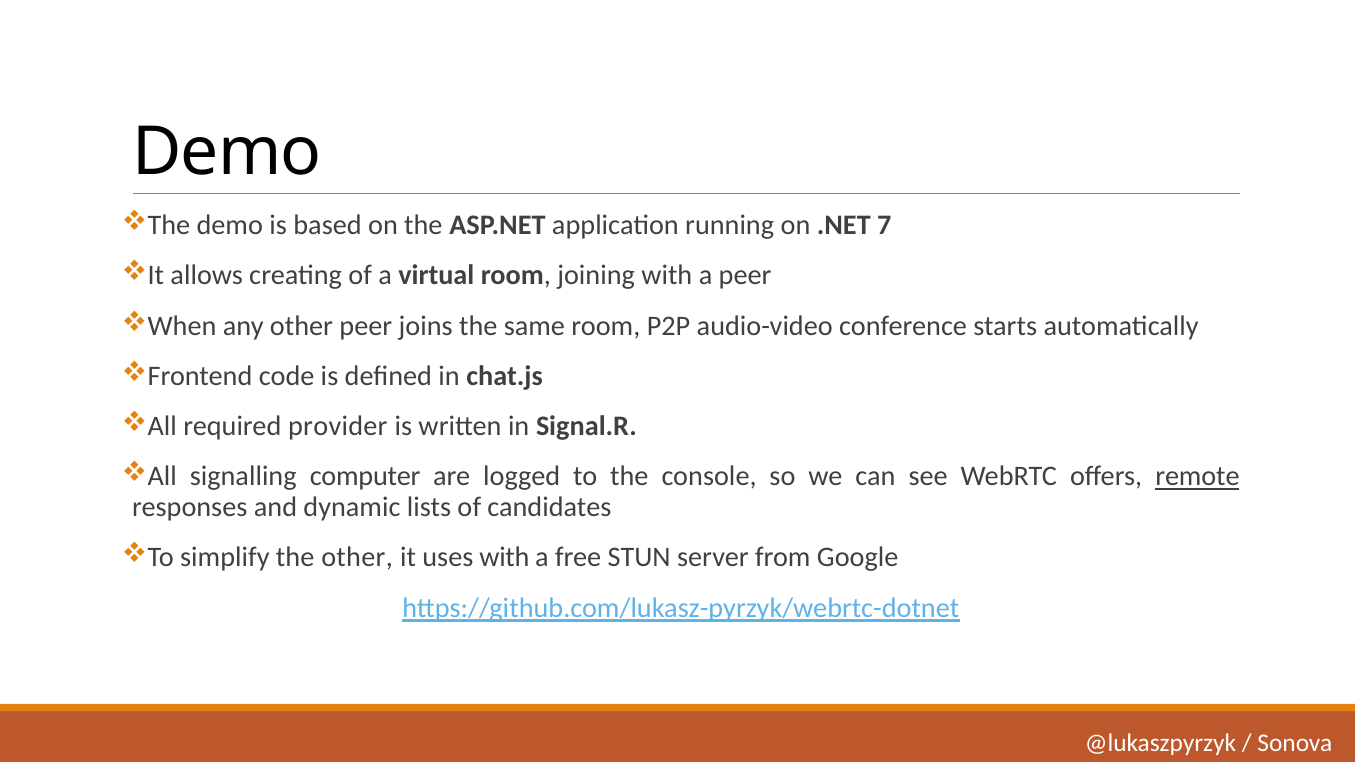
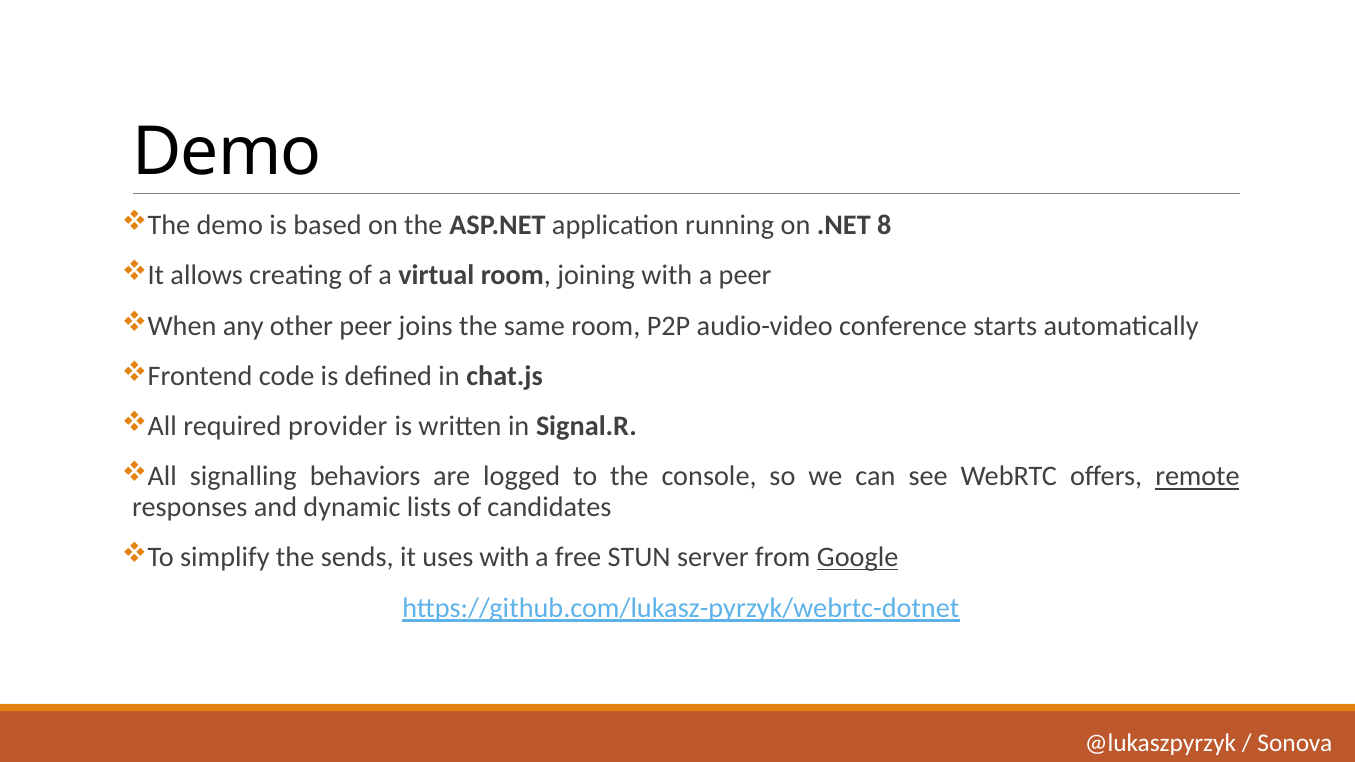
7: 7 -> 8
computer: computer -> behaviors
the other: other -> sends
Google underline: none -> present
